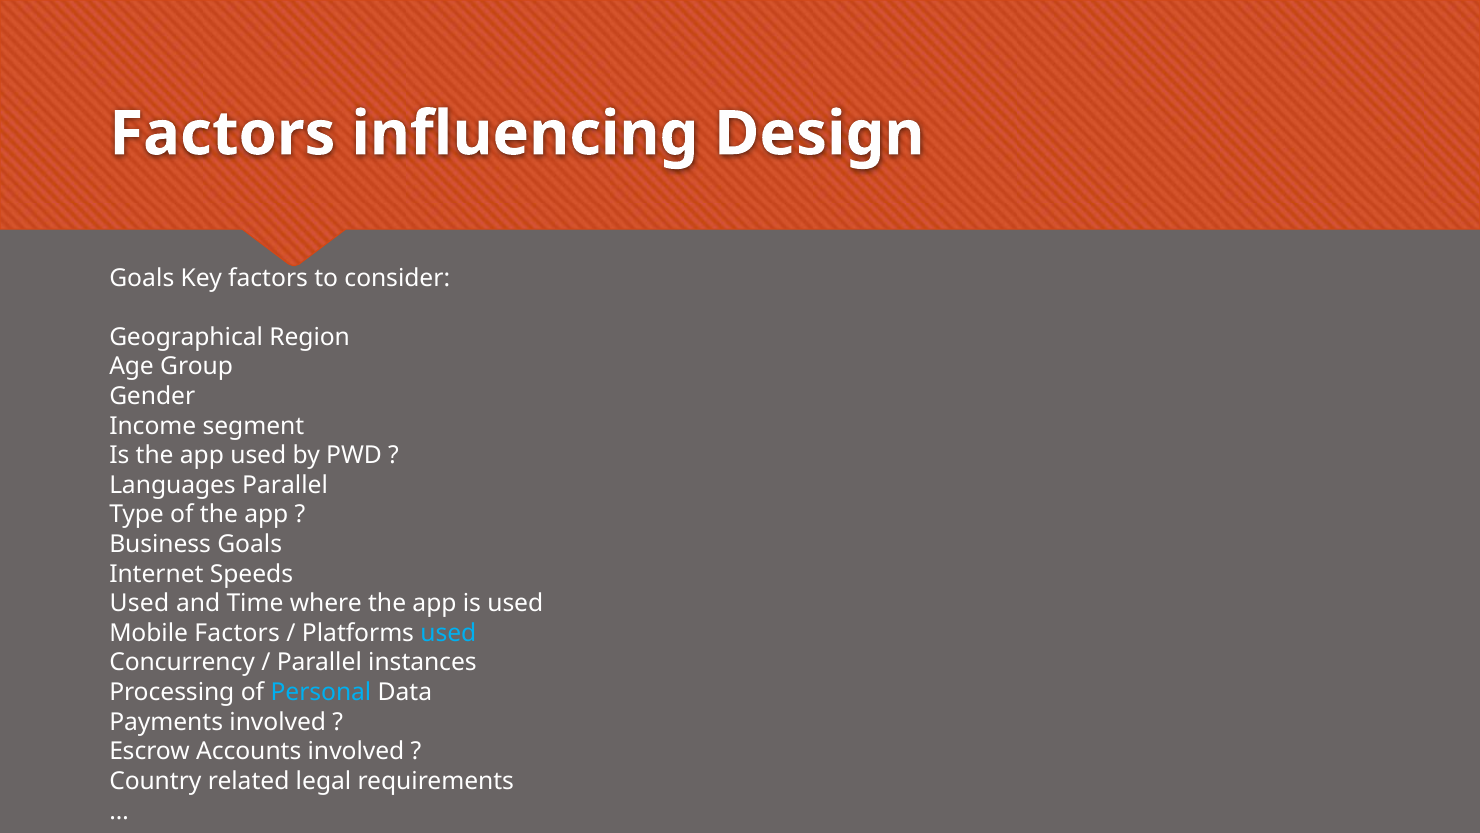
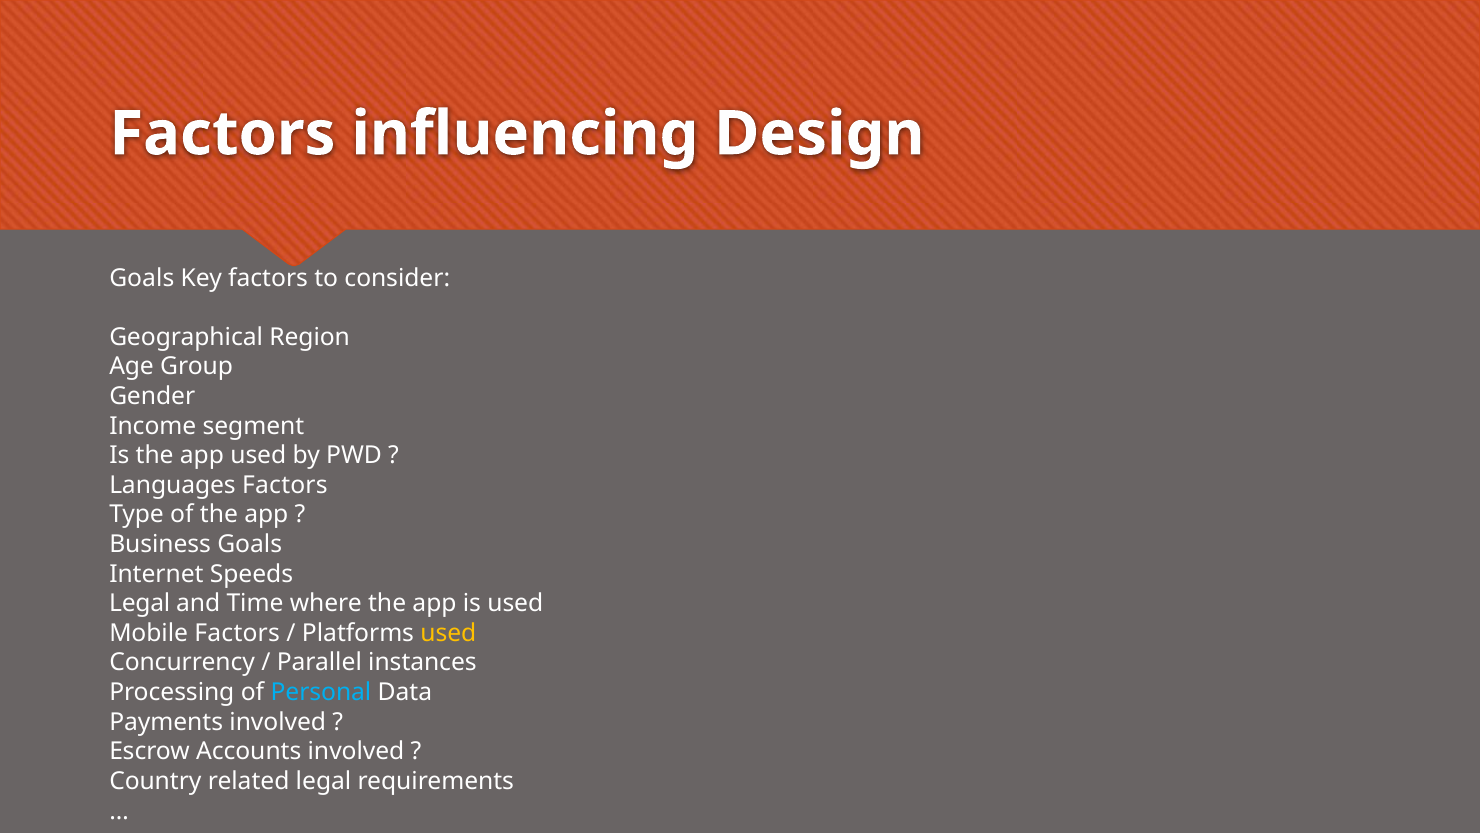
Languages Parallel: Parallel -> Factors
Used at (139, 603): Used -> Legal
used at (448, 633) colour: light blue -> yellow
